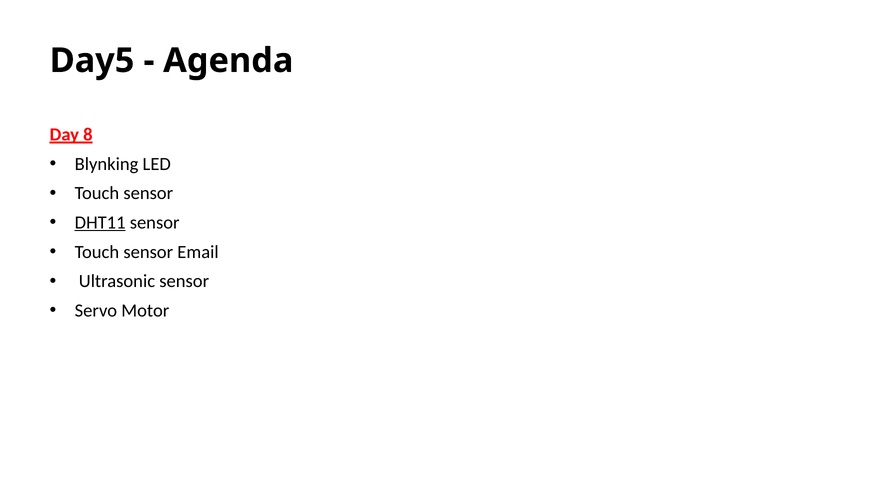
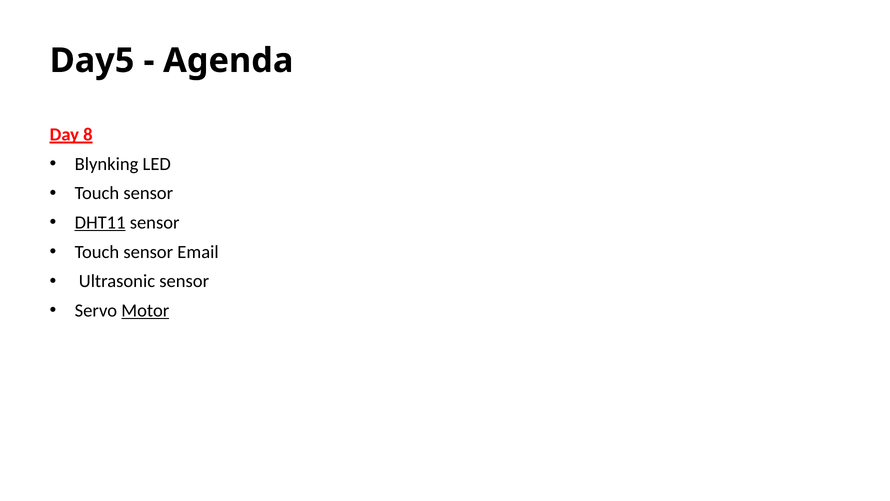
Motor underline: none -> present
